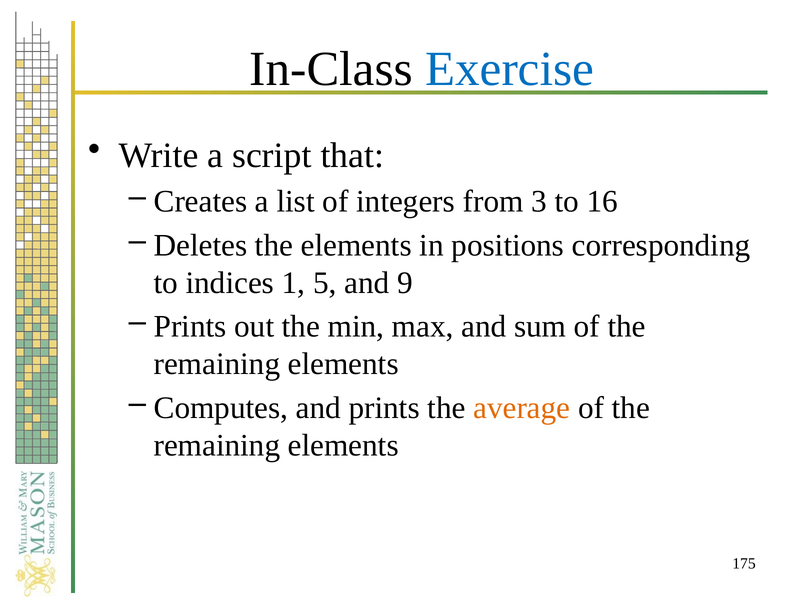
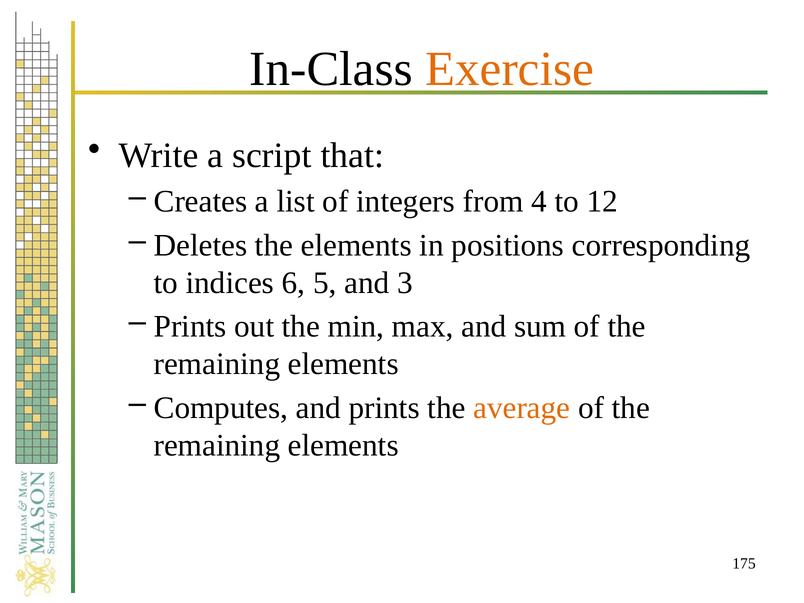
Exercise colour: blue -> orange
3: 3 -> 4
16: 16 -> 12
1: 1 -> 6
9: 9 -> 3
